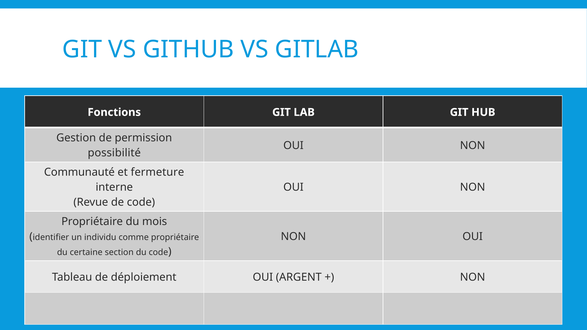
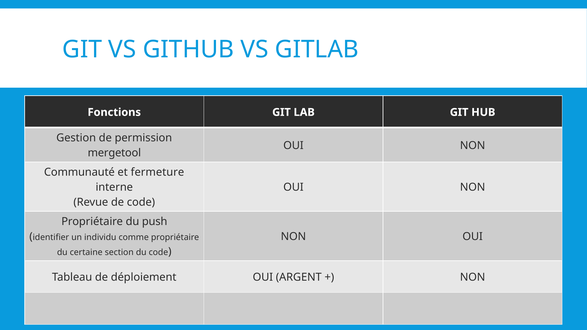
possibilité: possibilité -> mergetool
mois: mois -> push
